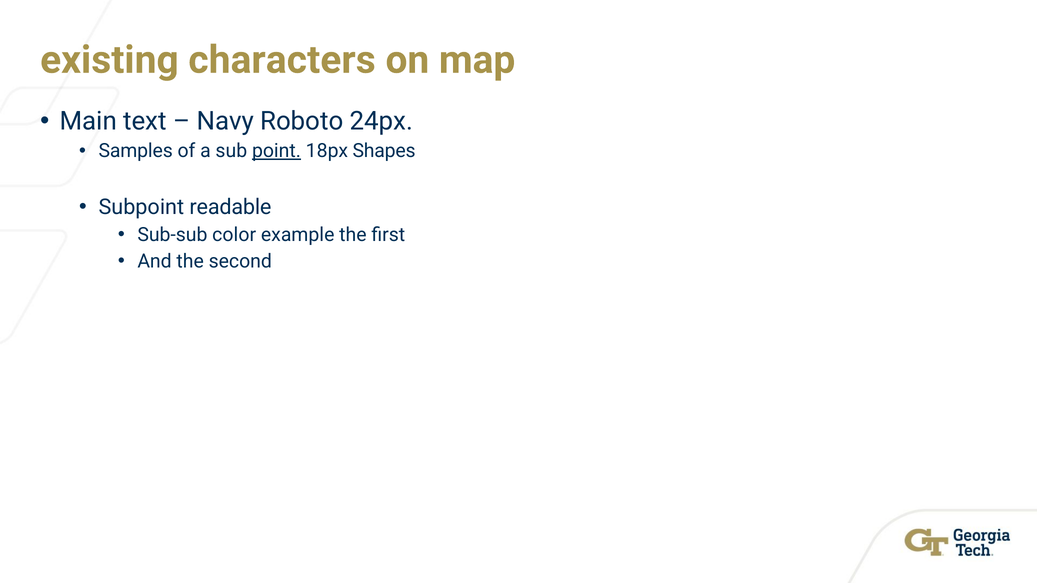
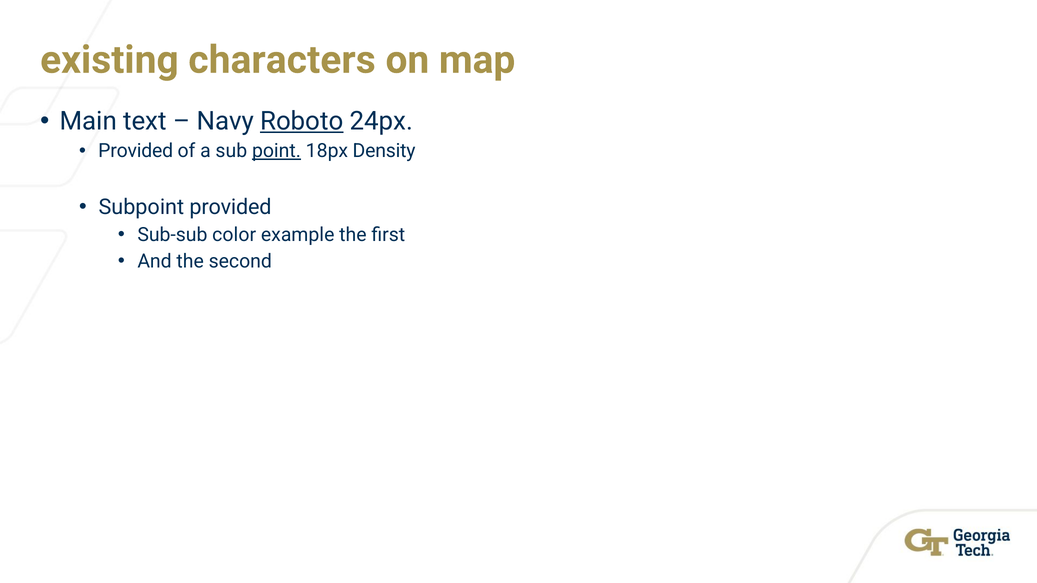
Roboto underline: none -> present
Samples at (136, 151): Samples -> Provided
Shapes: Shapes -> Density
Subpoint readable: readable -> provided
